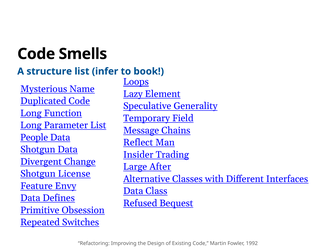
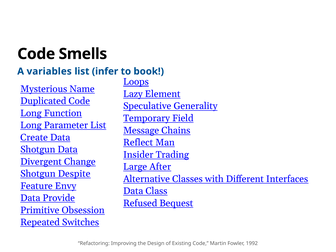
structure: structure -> variables
People: People -> Create
License: License -> Despite
Defines: Defines -> Provide
